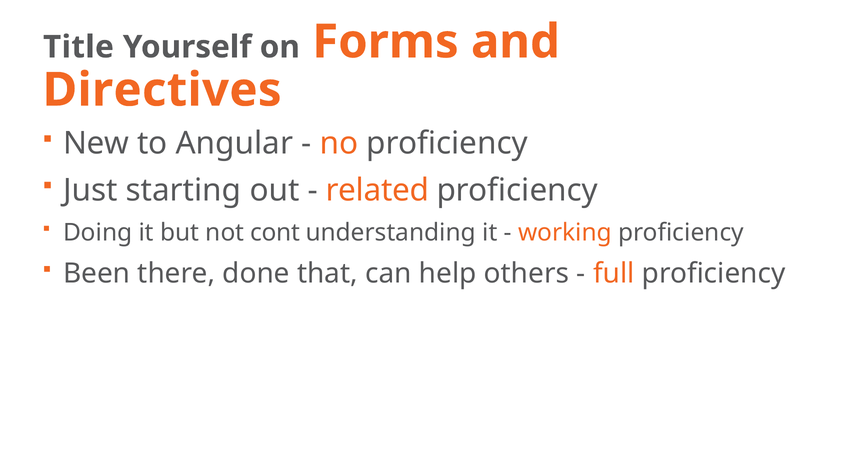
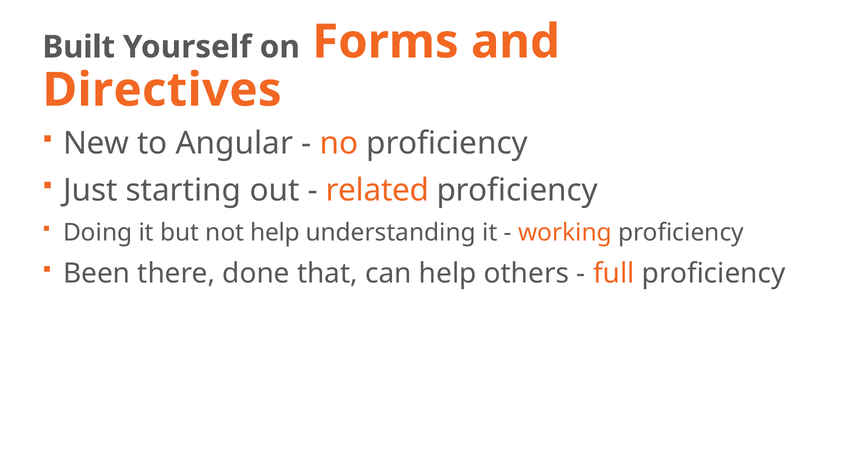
Title: Title -> Built
not cont: cont -> help
